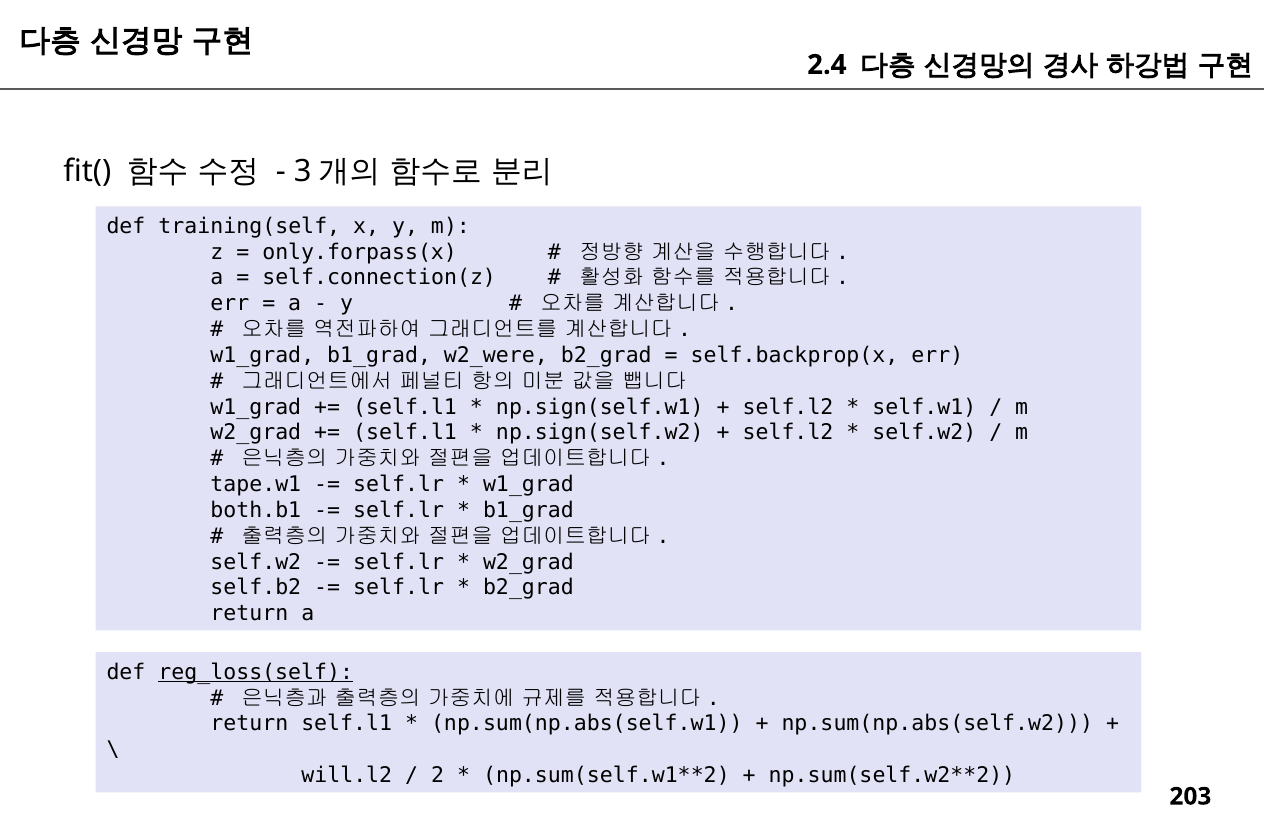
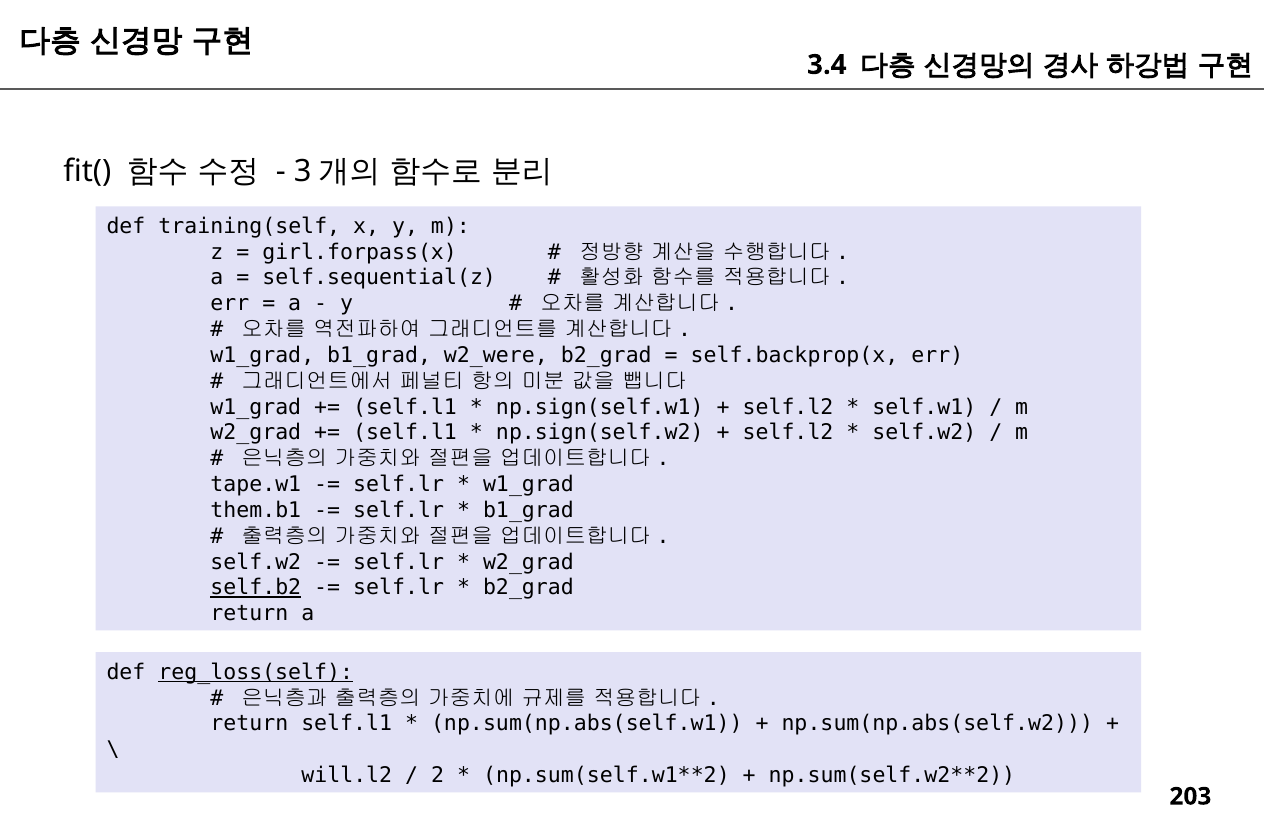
2.4: 2.4 -> 3.4
only.forpass(x: only.forpass(x -> girl.forpass(x
self.connection(z: self.connection(z -> self.sequential(z
both.b1: both.b1 -> them.b1
self.b2 underline: none -> present
